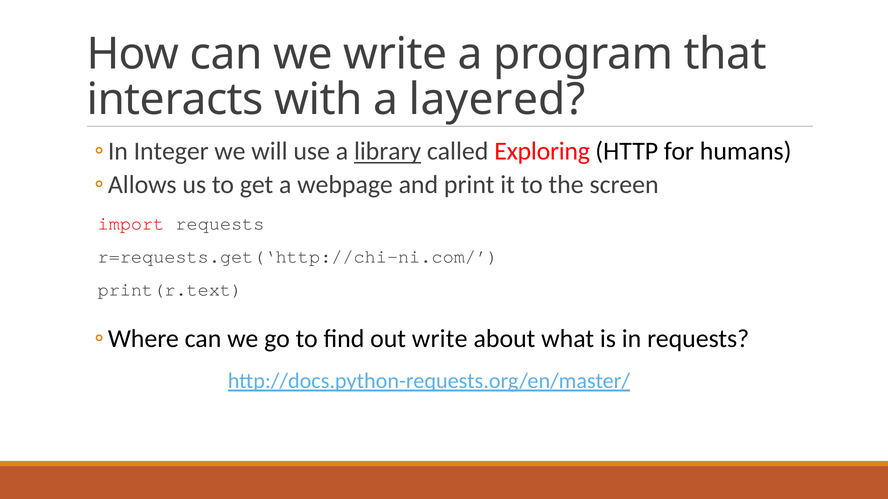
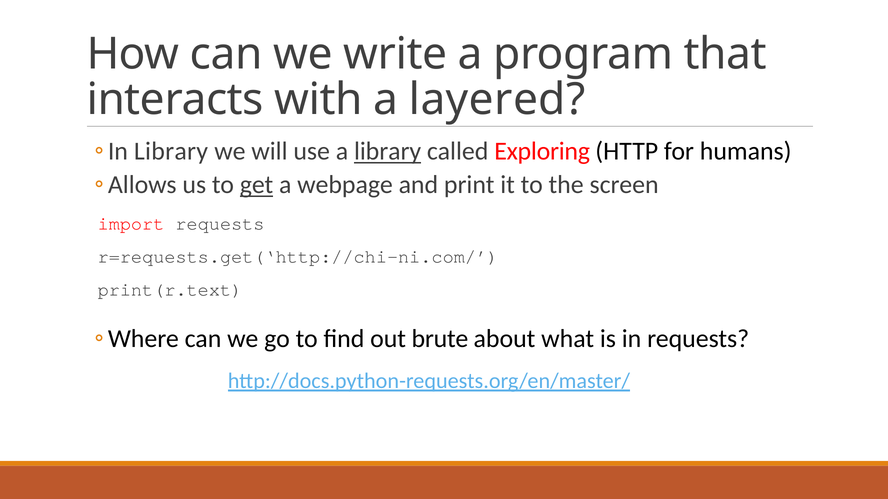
Integer at (171, 152): Integer -> Library
get underline: none -> present
out write: write -> brute
